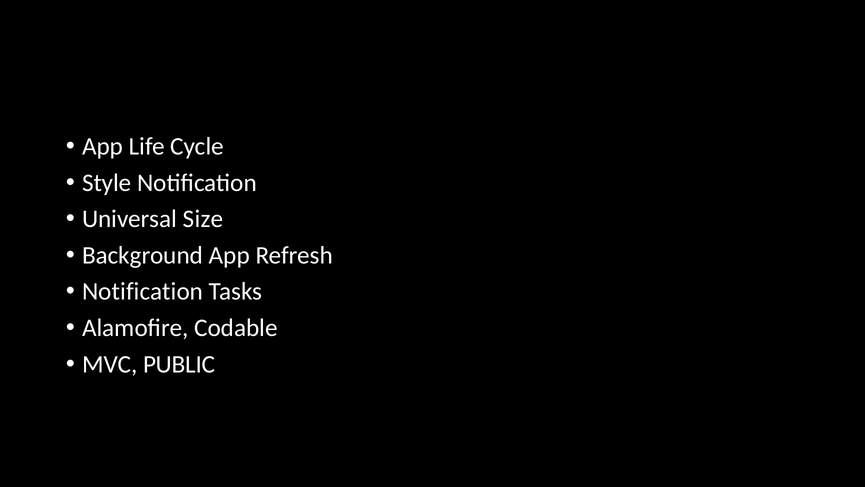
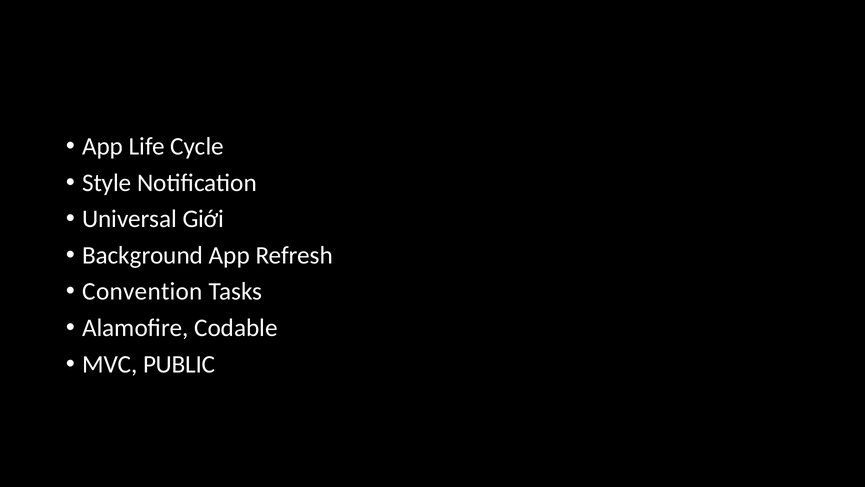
Size: Size -> Giới
Notification at (143, 291): Notification -> Convention
